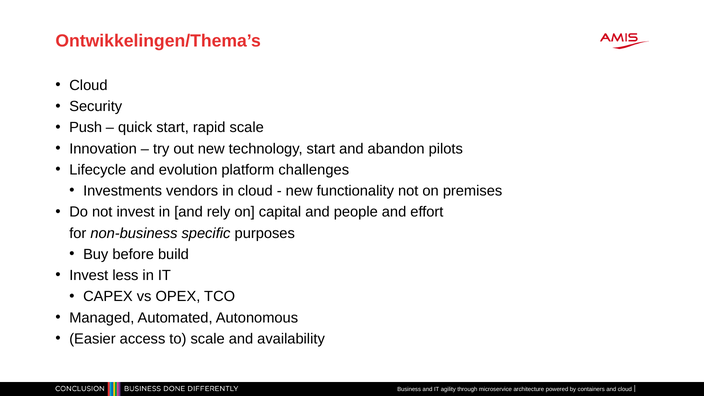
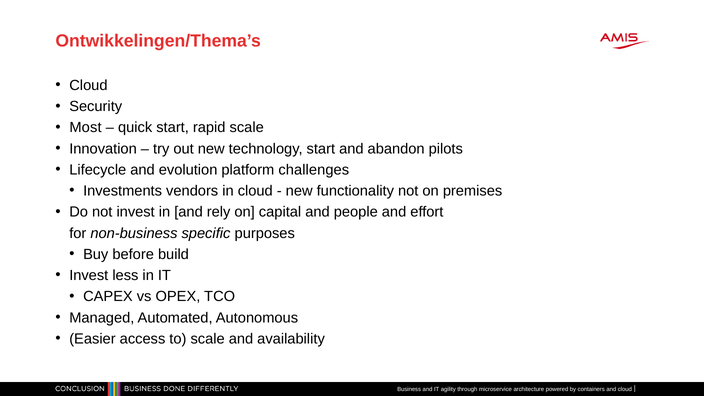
Push: Push -> Most
